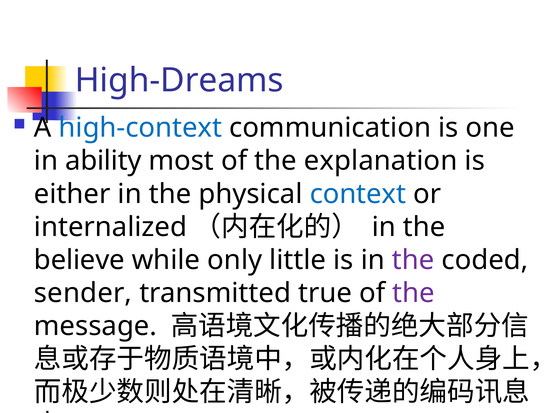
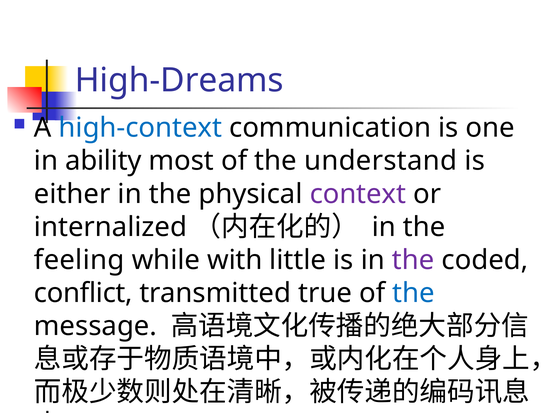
explanation: explanation -> understand
context colour: blue -> purple
believe: believe -> feeling
only: only -> with
sender: sender -> conflict
the at (414, 293) colour: purple -> blue
